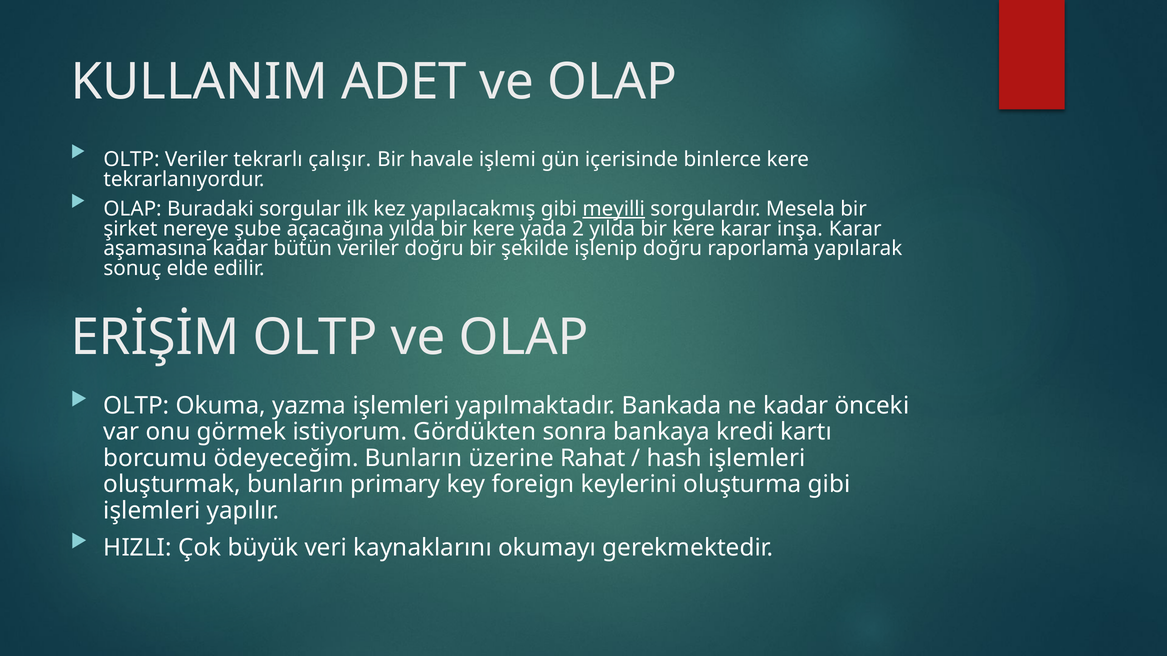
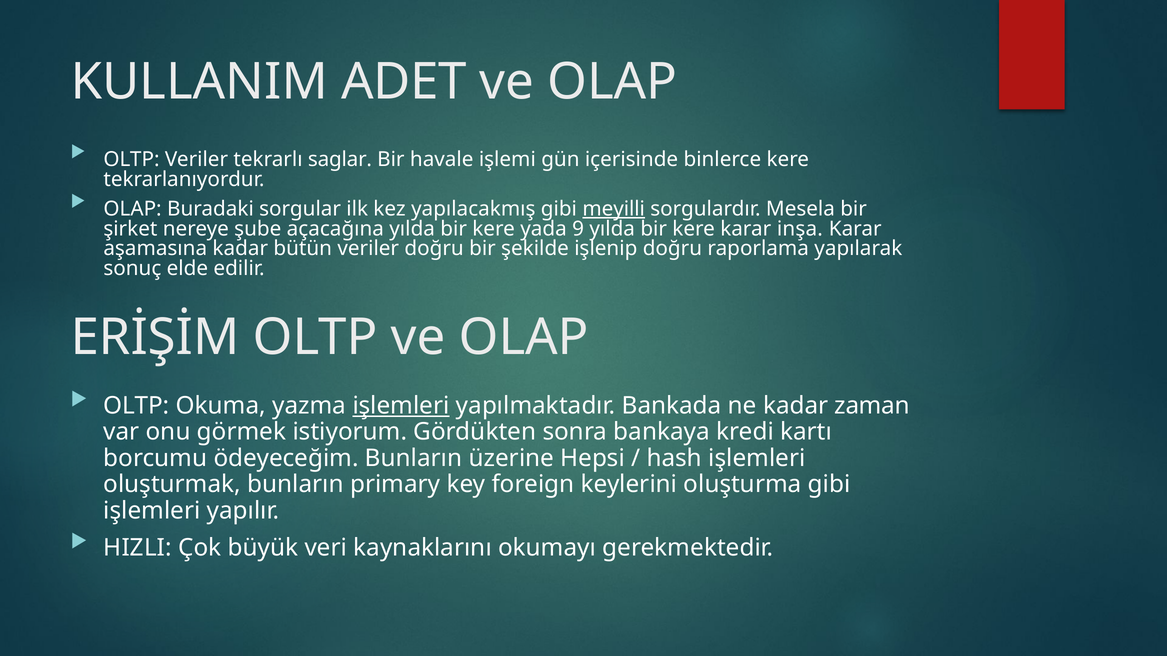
çalışır: çalışır -> saglar
2: 2 -> 9
işlemleri at (401, 406) underline: none -> present
önceki: önceki -> zaman
Rahat: Rahat -> Hepsi
